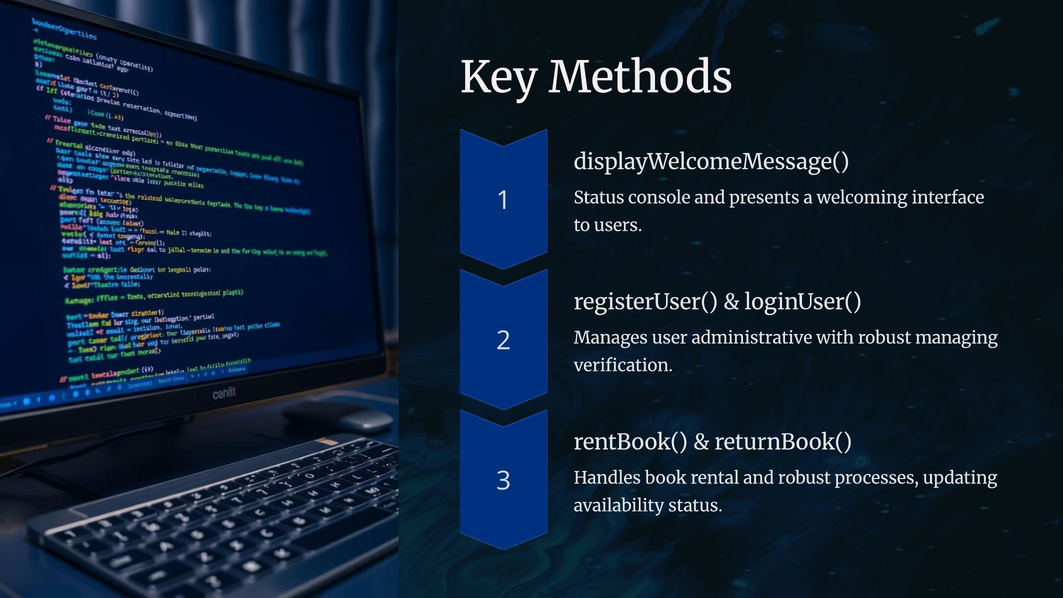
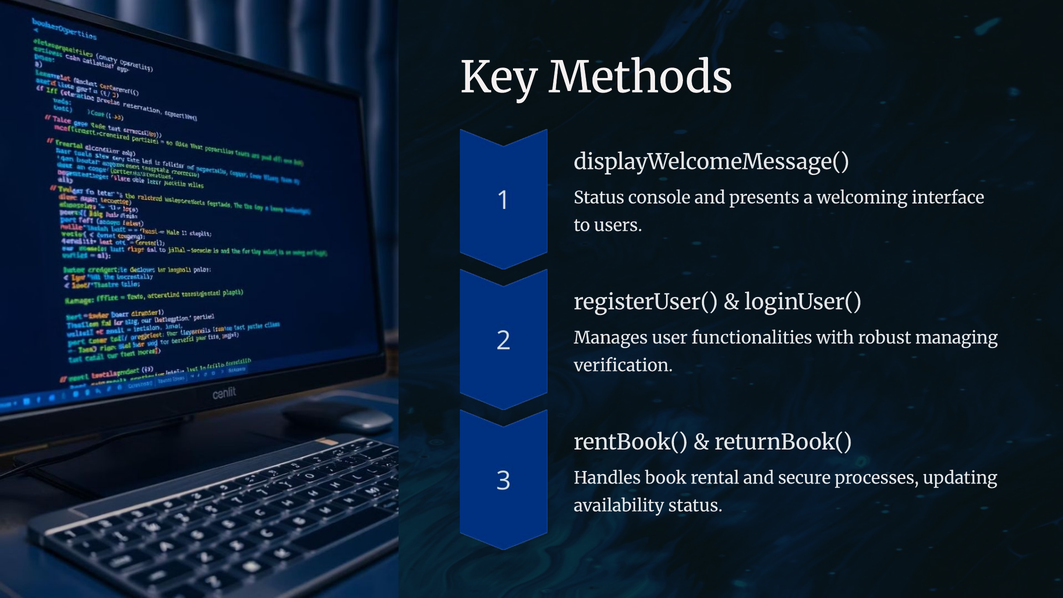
administrative: administrative -> functionalities
and robust: robust -> secure
